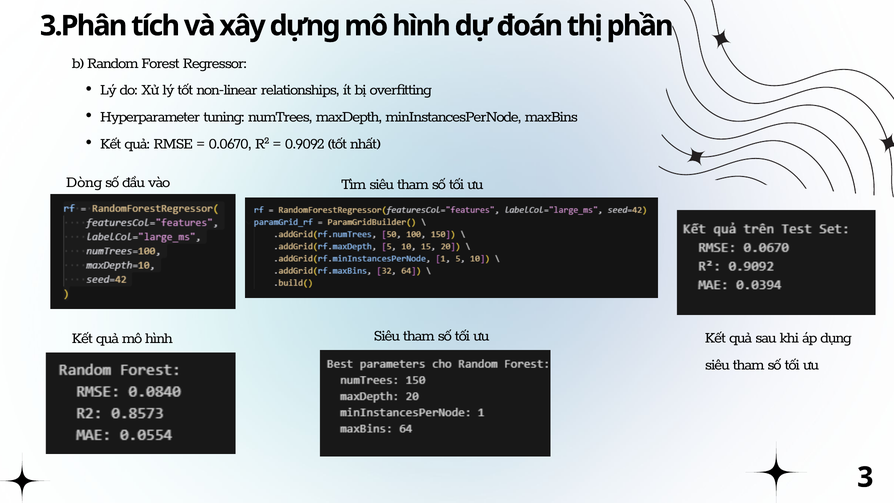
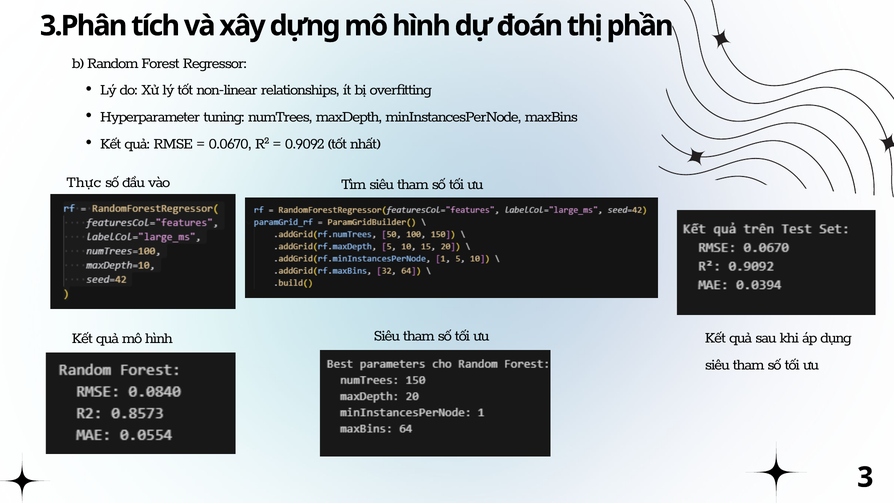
Dòng: Dòng -> Thực
